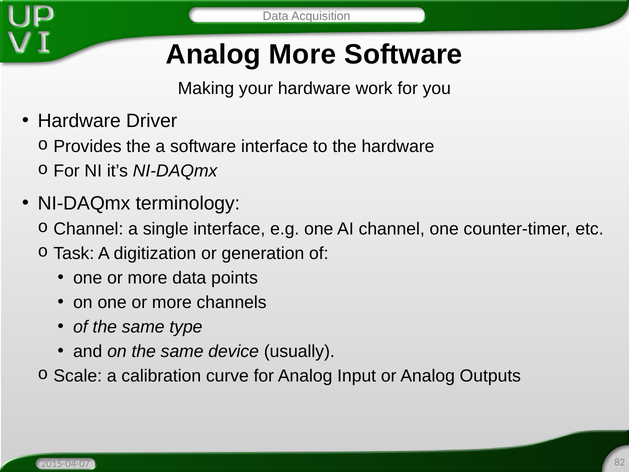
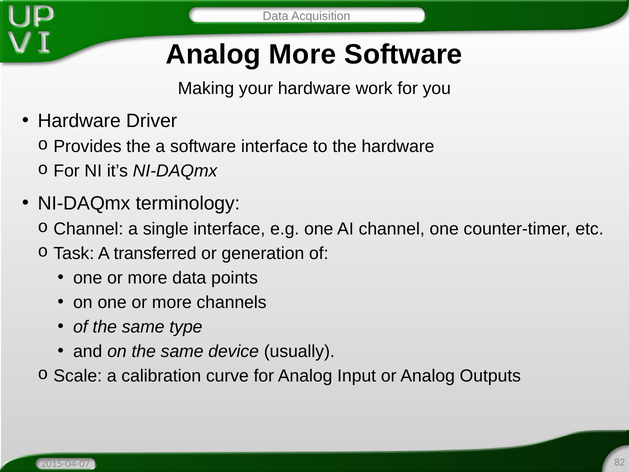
digitization: digitization -> transferred
